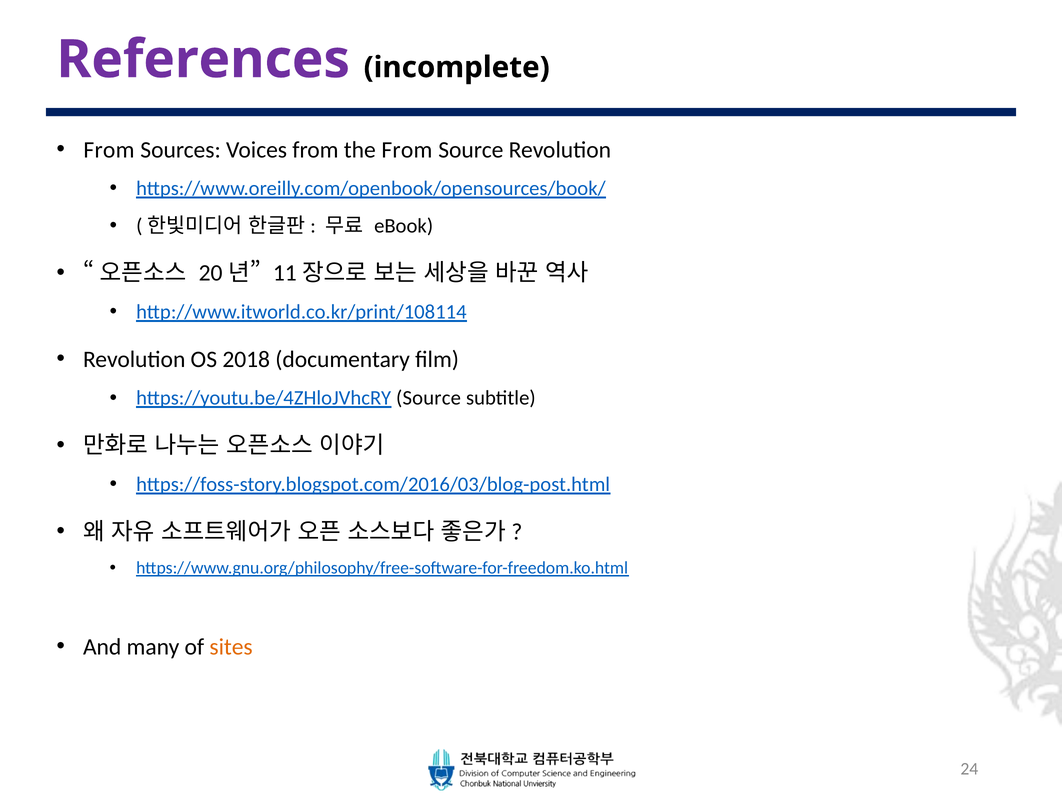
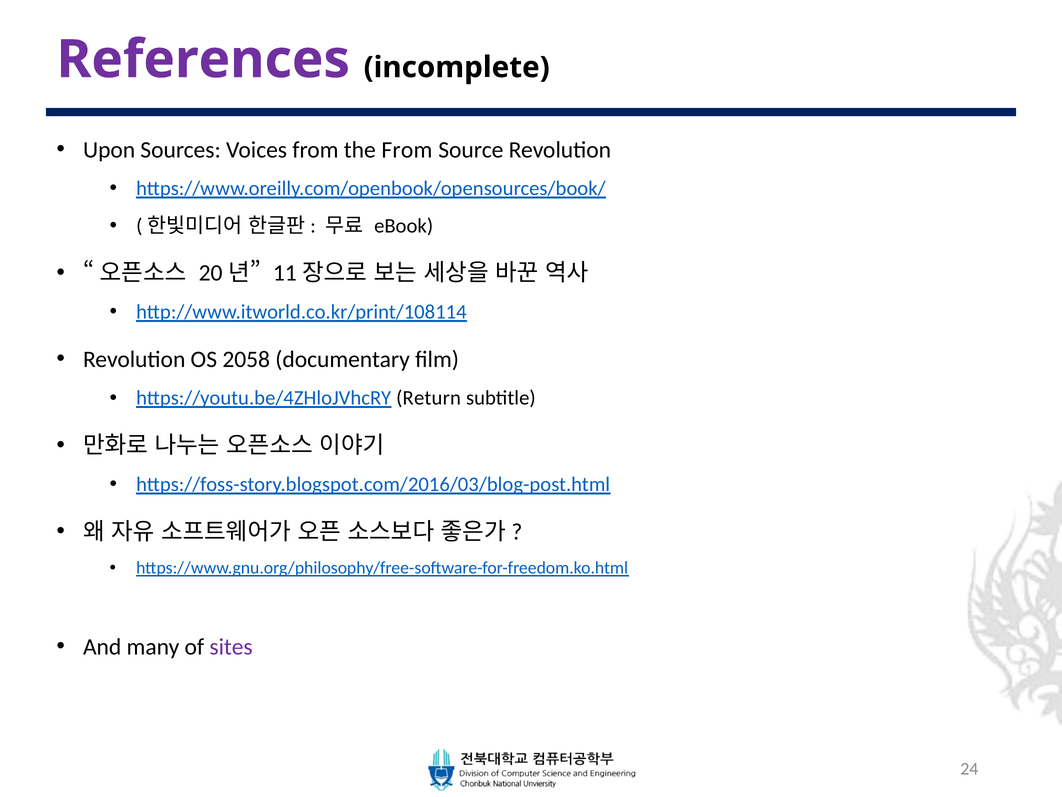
From at (109, 150): From -> Upon
2018: 2018 -> 2058
https://youtu.be/4ZHloJVhcRY Source: Source -> Return
sites colour: orange -> purple
